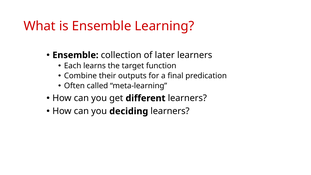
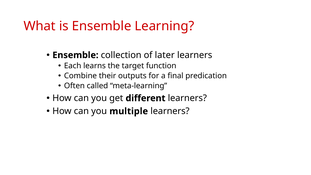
deciding: deciding -> multiple
